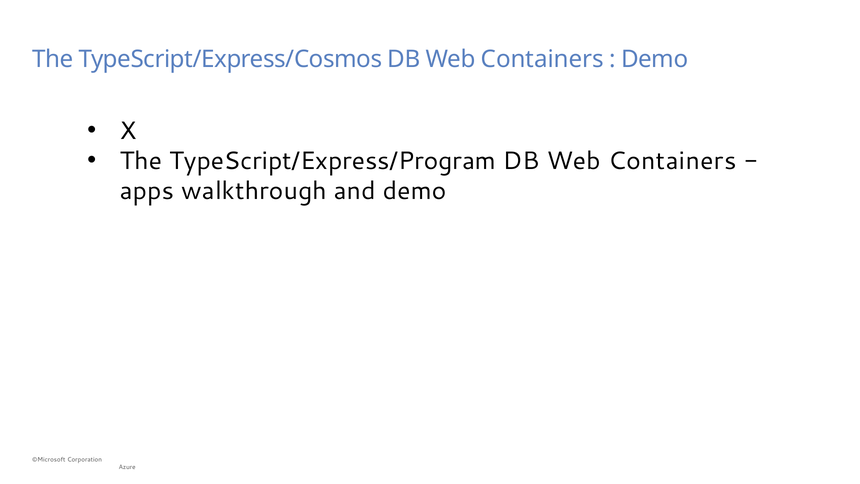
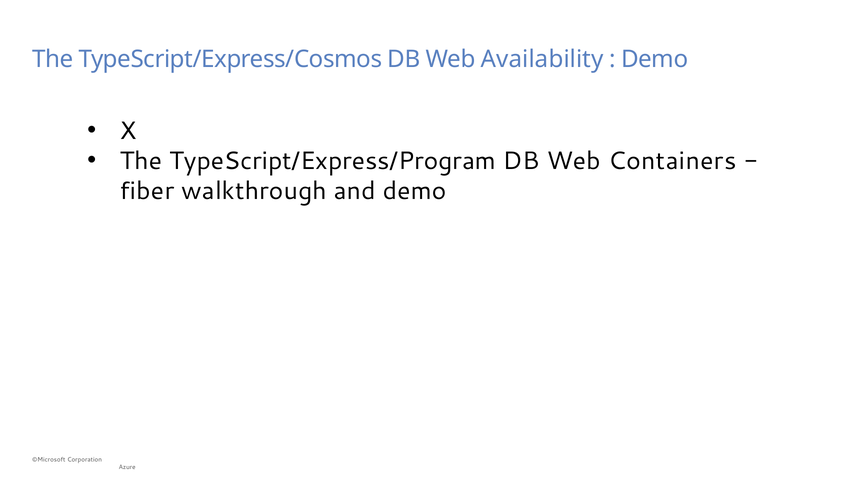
Containers at (542, 59): Containers -> Availability
apps: apps -> fiber
